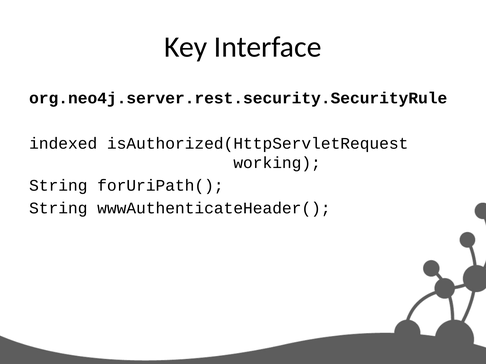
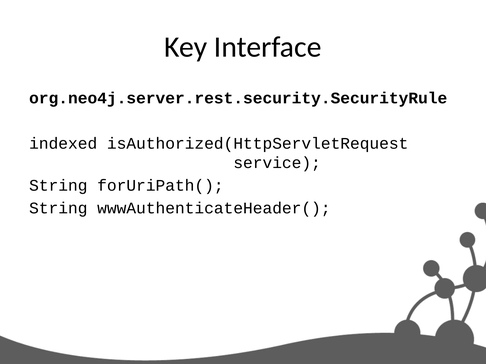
working: working -> service
